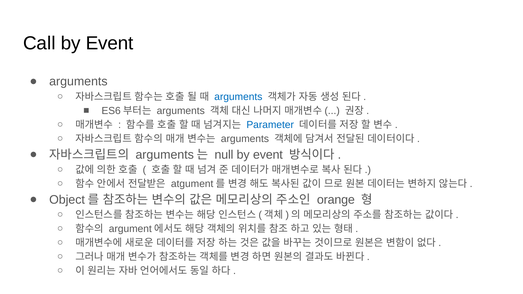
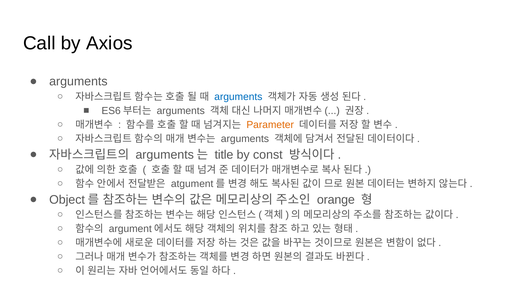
Call by Event: Event -> Axios
Parameter colour: blue -> orange
null: null -> title
event at (268, 155): event -> const
